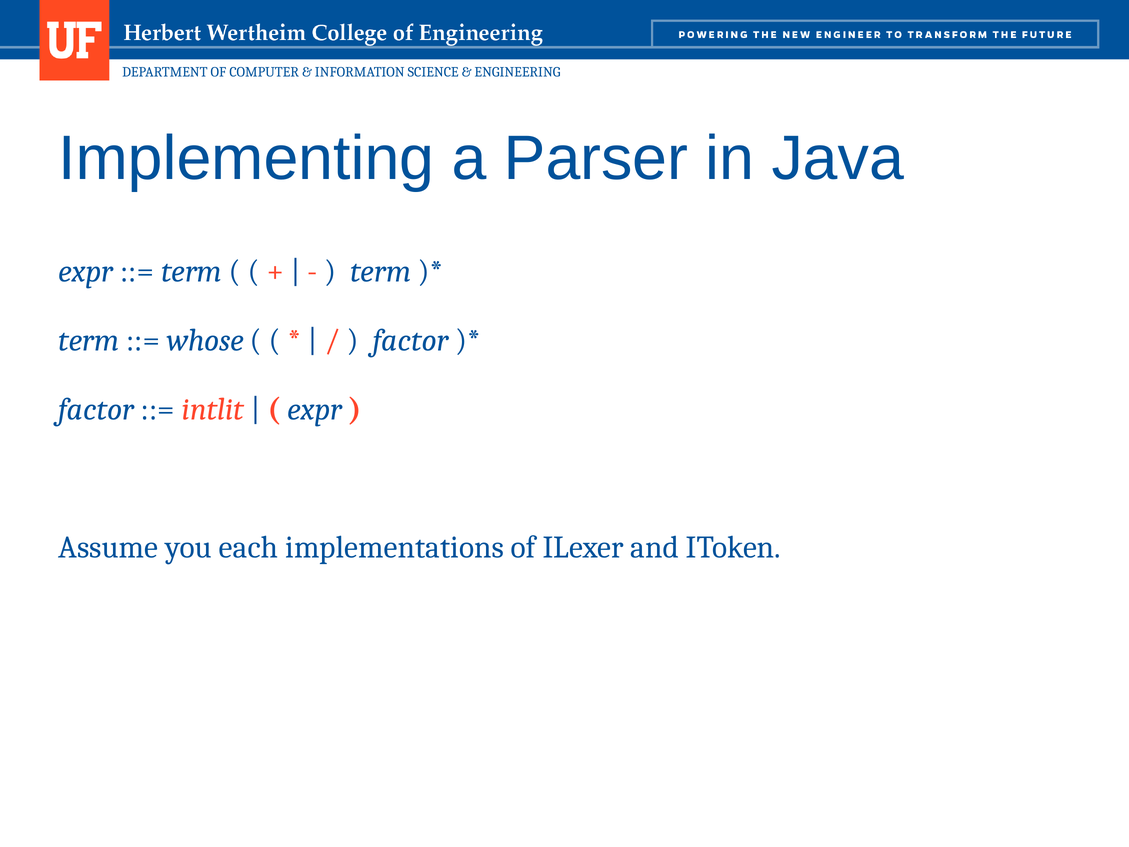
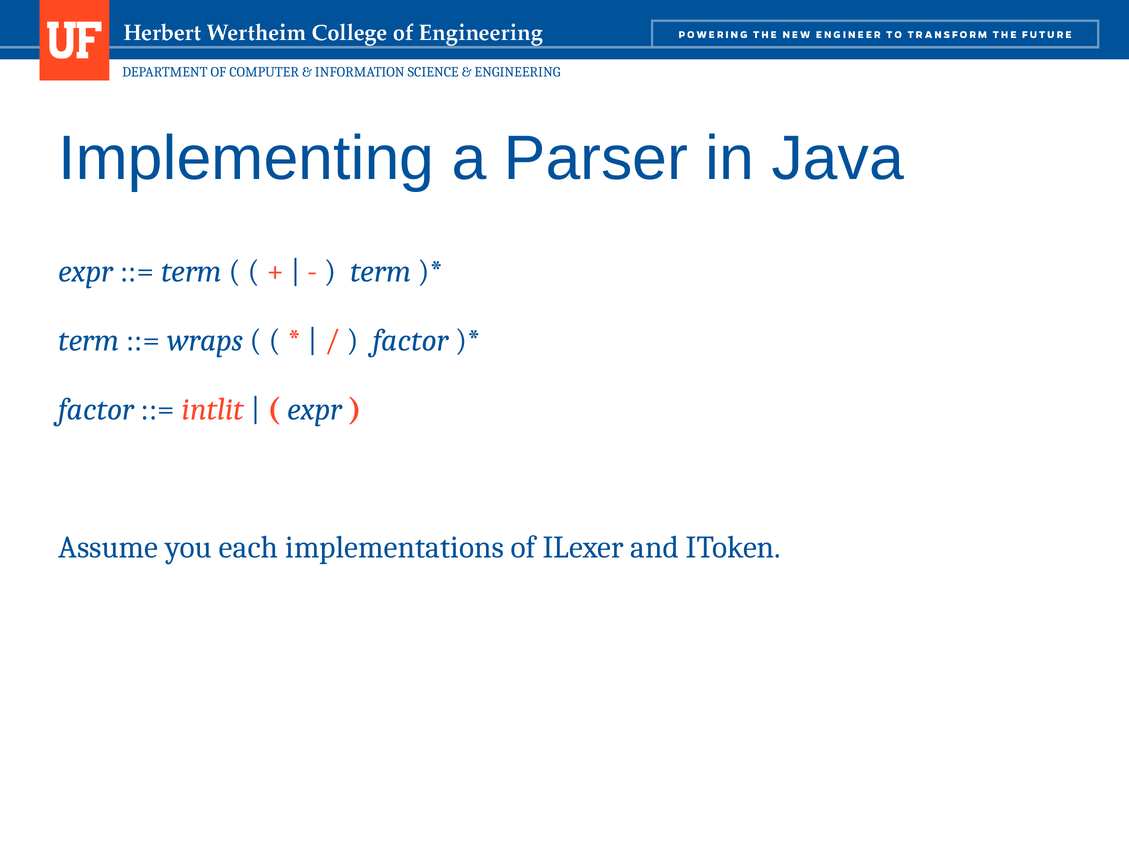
whose: whose -> wraps
